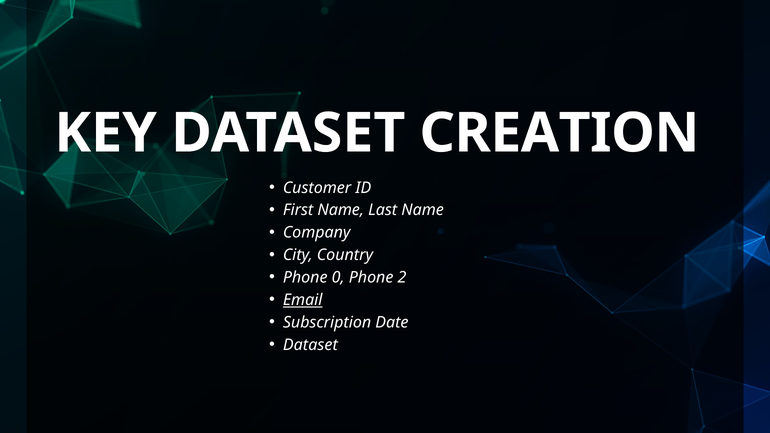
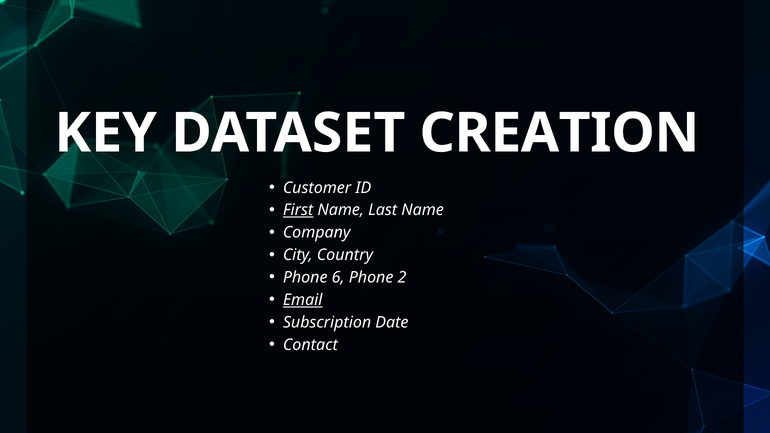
First underline: none -> present
0: 0 -> 6
Dataset at (310, 345): Dataset -> Contact
